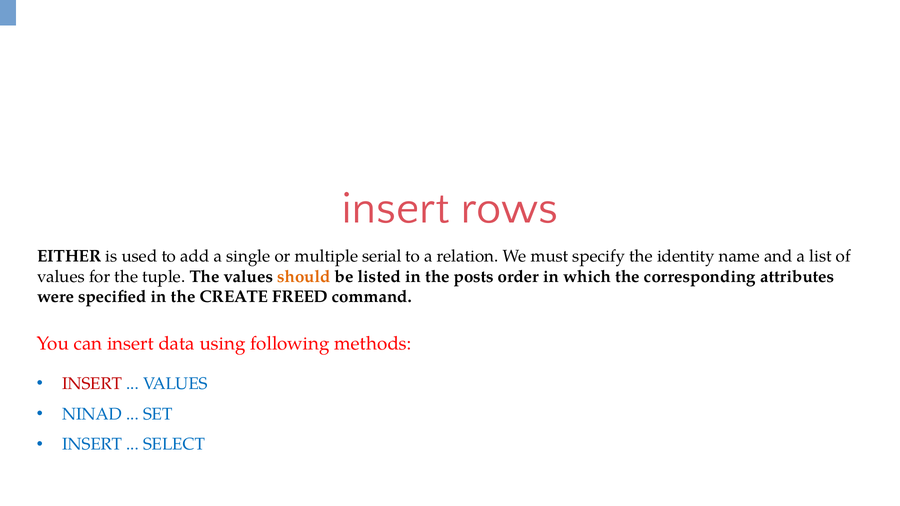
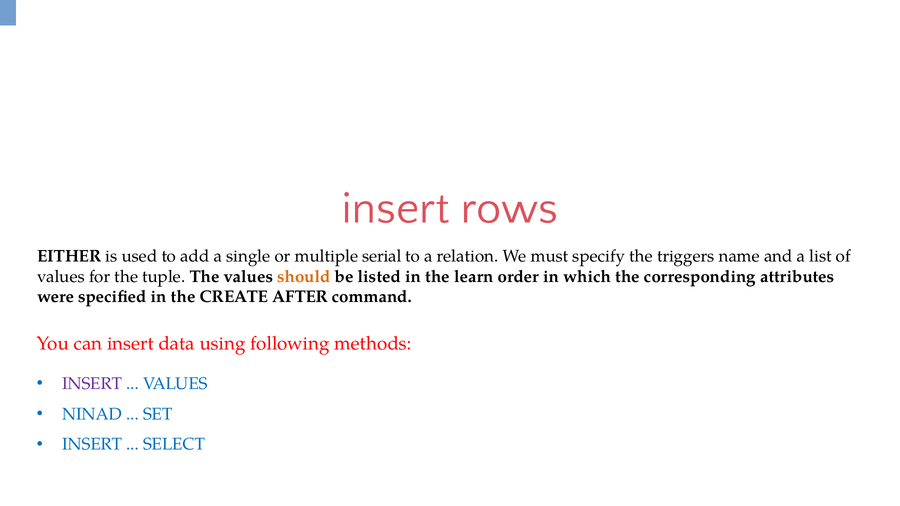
identity: identity -> triggers
posts: posts -> learn
FREED: FREED -> AFTER
INSERT at (92, 384) colour: red -> purple
